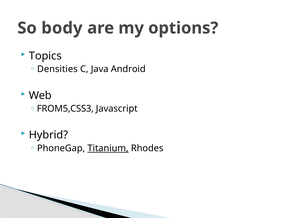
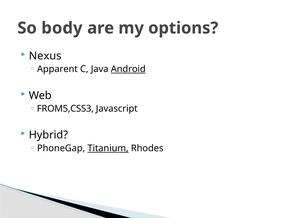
Topics: Topics -> Nexus
Densities: Densities -> Apparent
Android underline: none -> present
